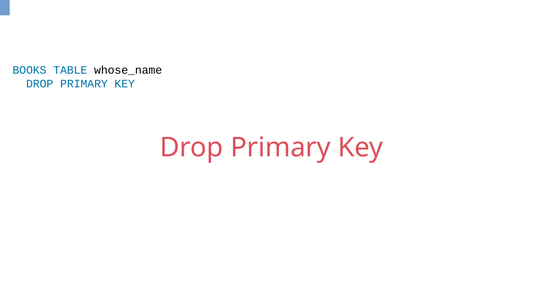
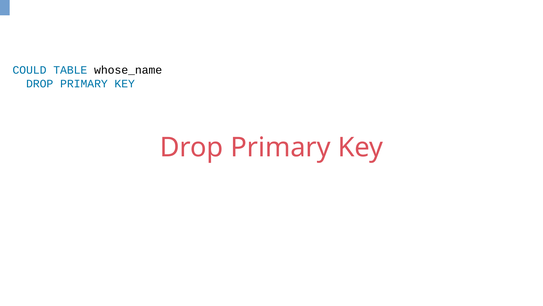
BOOKS: BOOKS -> COULD
